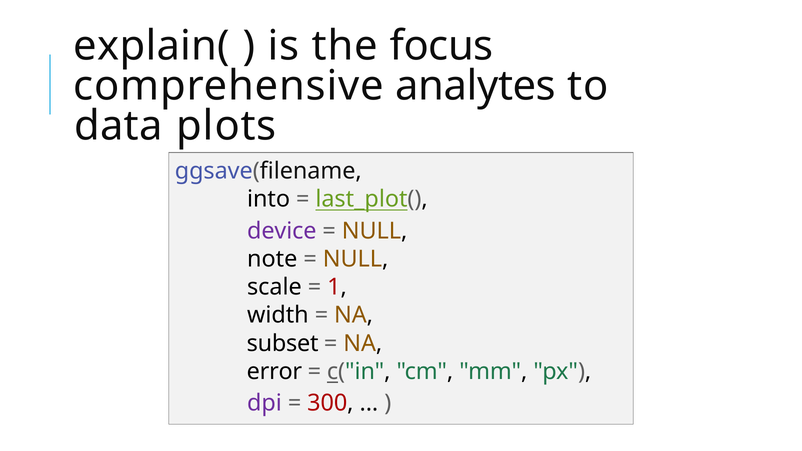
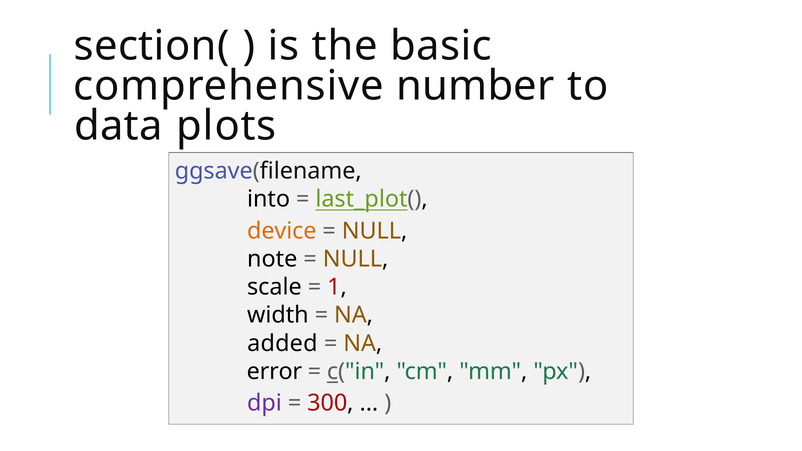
explain(: explain( -> section(
focus: focus -> basic
analytes: analytes -> number
device colour: purple -> orange
subset: subset -> added
